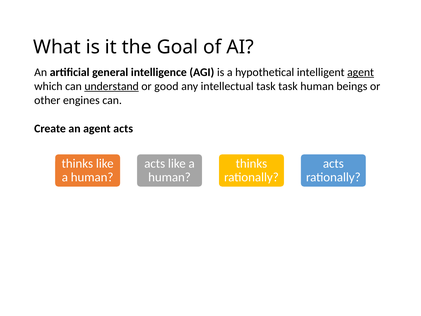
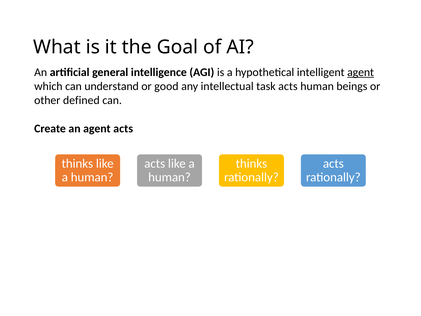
understand underline: present -> none
task task: task -> acts
engines: engines -> defined
